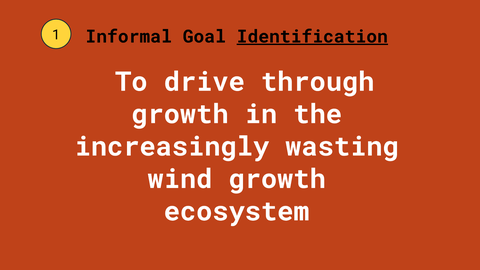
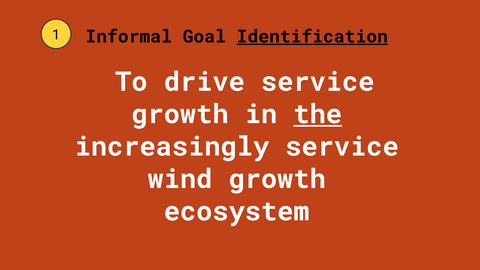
drive through: through -> service
the underline: none -> present
increasingly wasting: wasting -> service
